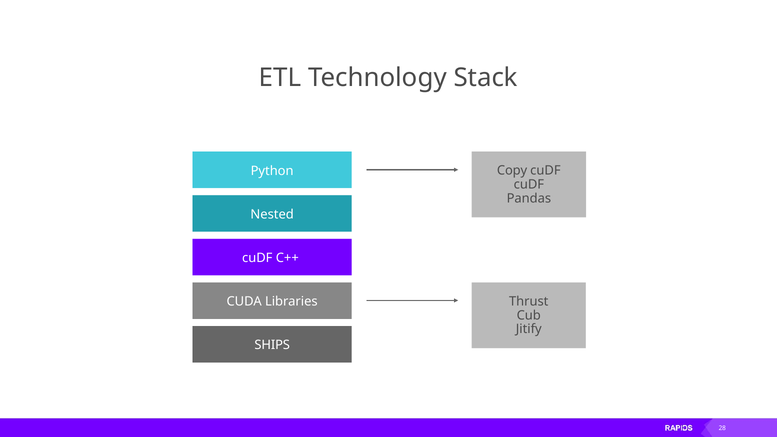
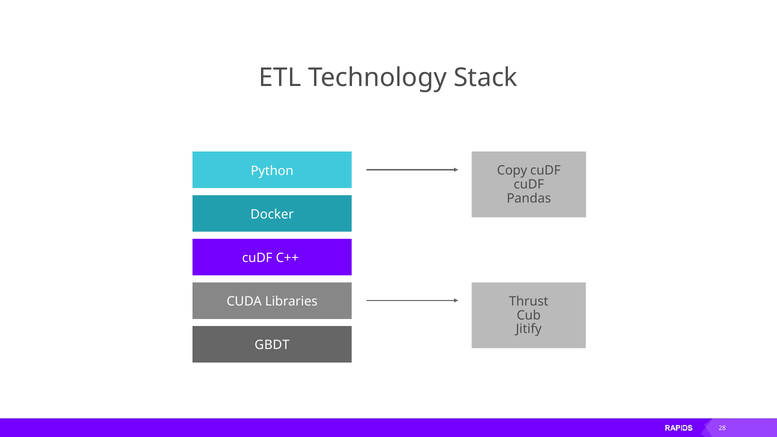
Nested: Nested -> Docker
SHIPS: SHIPS -> GBDT
